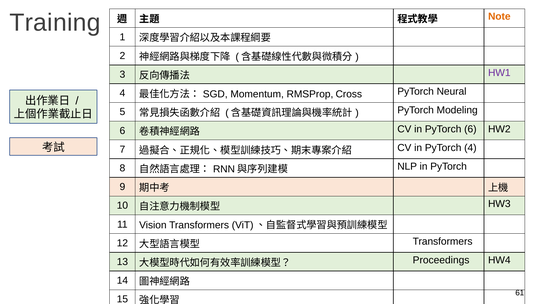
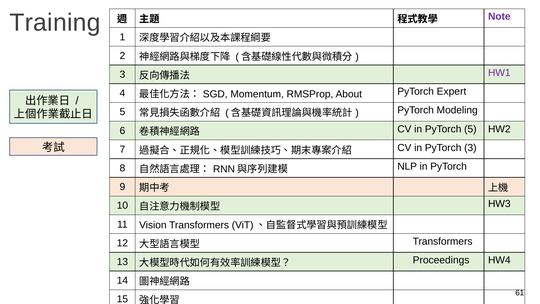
Note colour: orange -> purple
Cross: Cross -> About
Neural: Neural -> Expert
PyTorch 6: 6 -> 5
PyTorch 4: 4 -> 3
